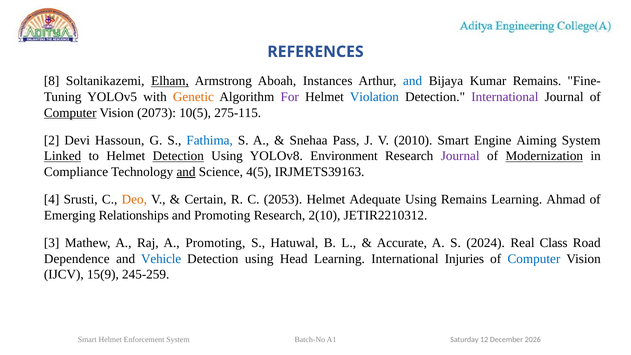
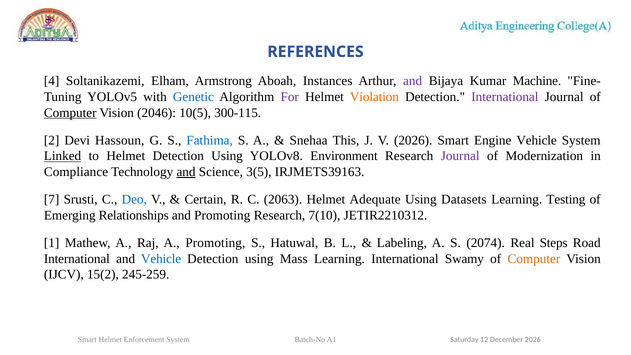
8: 8 -> 4
Elham underline: present -> none
and at (413, 81) colour: blue -> purple
Kumar Remains: Remains -> Machine
Genetic colour: orange -> blue
Violation colour: blue -> orange
2073: 2073 -> 2046
275-115: 275-115 -> 300-115
Pass: Pass -> This
V 2010: 2010 -> 2026
Engine Aiming: Aiming -> Vehicle
Detection at (178, 156) underline: present -> none
Modernization underline: present -> none
4(5: 4(5 -> 3(5
4: 4 -> 7
Deo colour: orange -> blue
2053: 2053 -> 2063
Using Remains: Remains -> Datasets
Ahmad: Ahmad -> Testing
2(10: 2(10 -> 7(10
3: 3 -> 1
Accurate: Accurate -> Labeling
2024: 2024 -> 2074
Class: Class -> Steps
Dependence at (77, 259): Dependence -> International
Head: Head -> Mass
Injuries: Injuries -> Swamy
Computer at (534, 259) colour: blue -> orange
15(9: 15(9 -> 15(2
